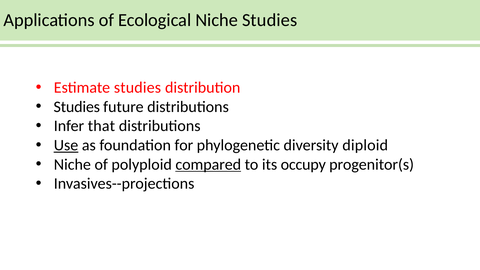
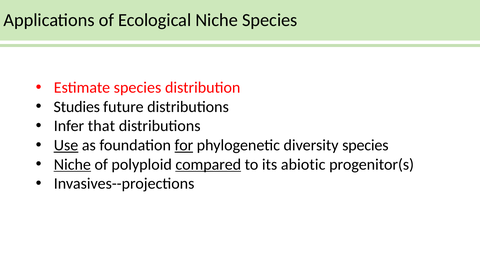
Niche Studies: Studies -> Species
Estimate studies: studies -> species
for underline: none -> present
diversity diploid: diploid -> species
Niche at (72, 164) underline: none -> present
occupy: occupy -> abiotic
